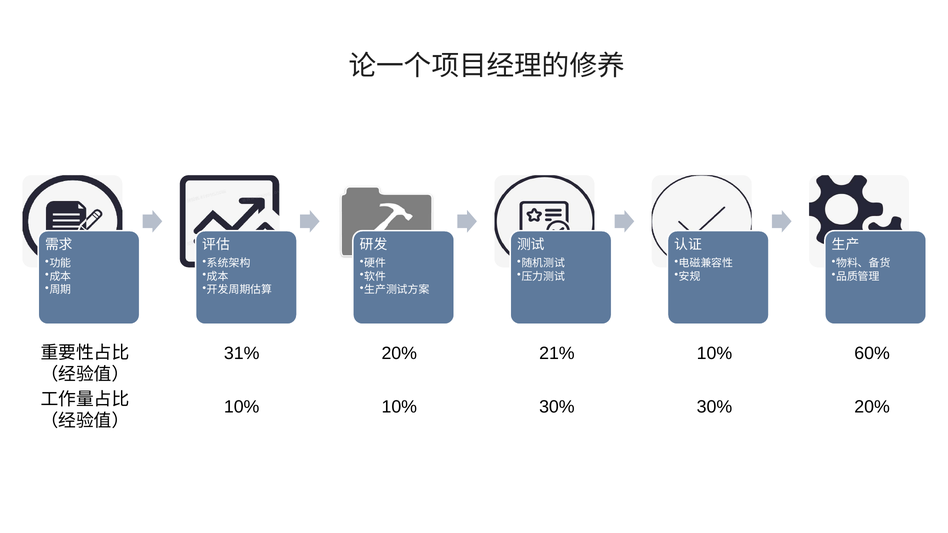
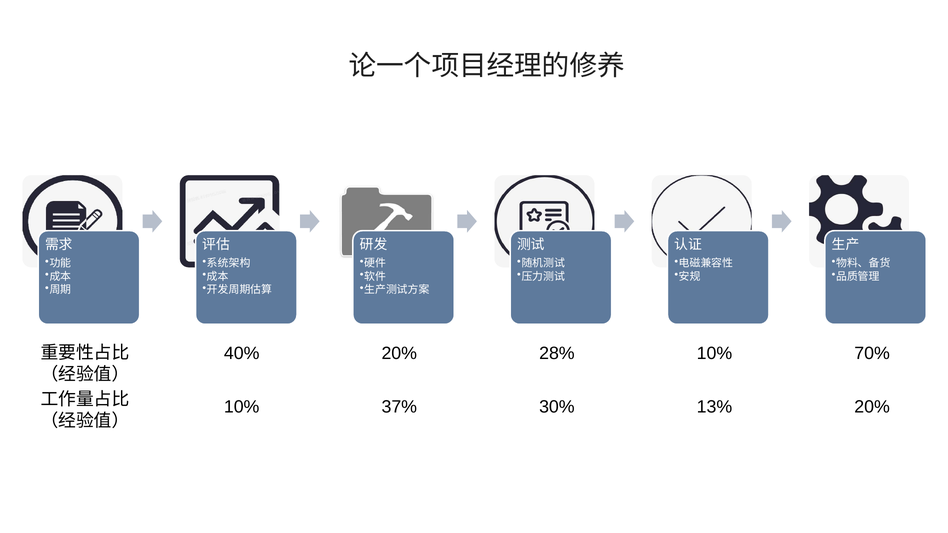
31%: 31% -> 40%
21%: 21% -> 28%
60%: 60% -> 70%
10% 10%: 10% -> 37%
30% 30%: 30% -> 13%
